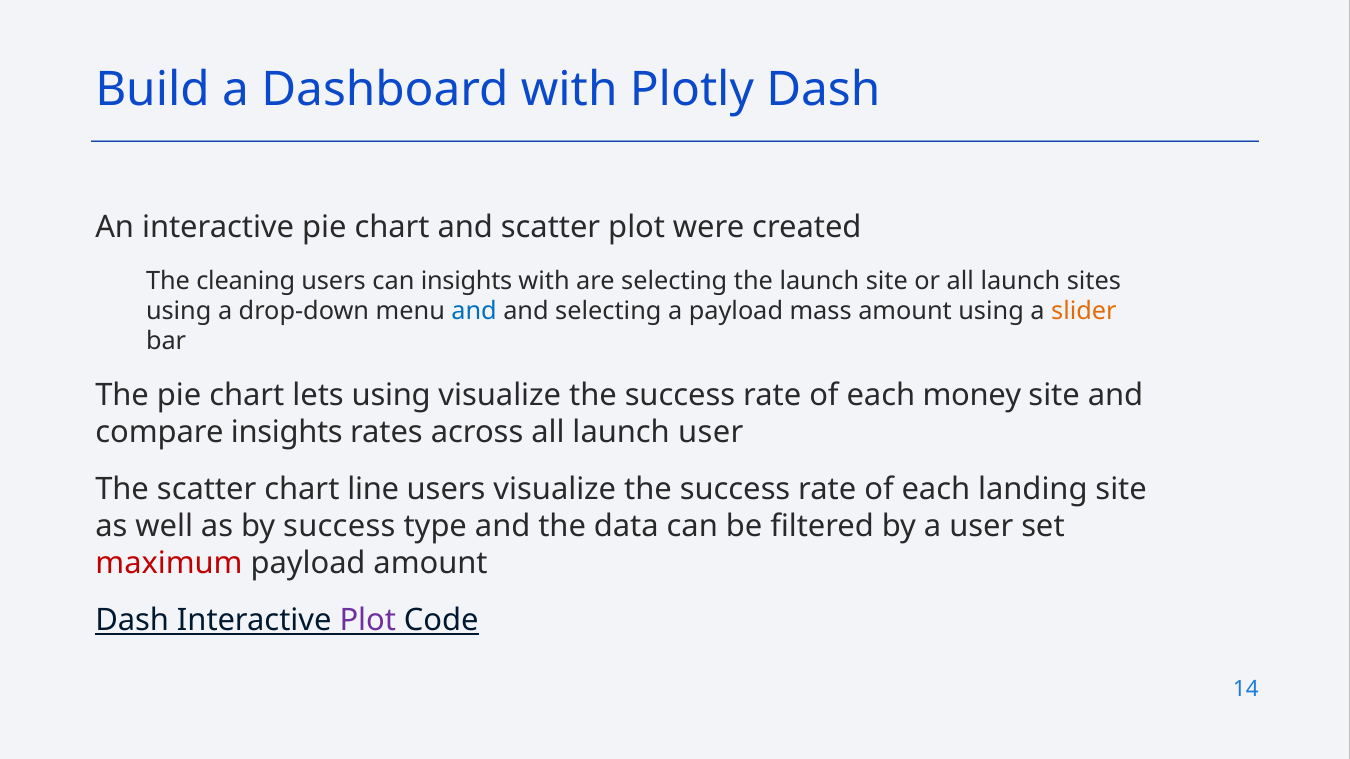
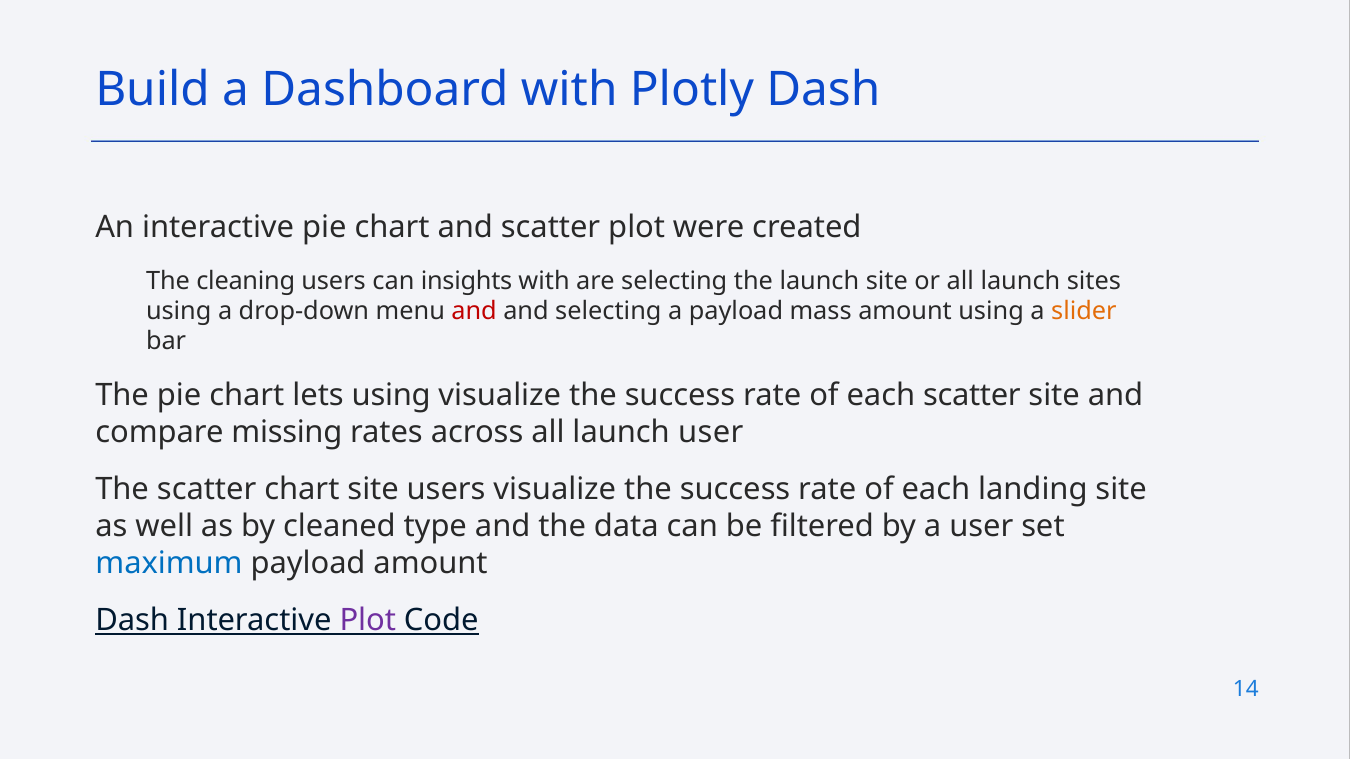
and at (474, 311) colour: blue -> red
each money: money -> scatter
compare insights: insights -> missing
chart line: line -> site
by success: success -> cleaned
maximum colour: red -> blue
